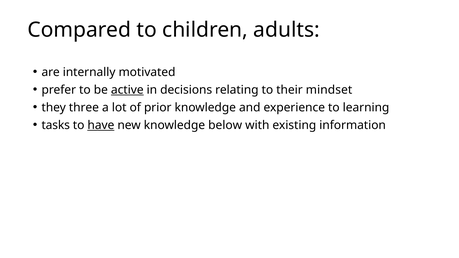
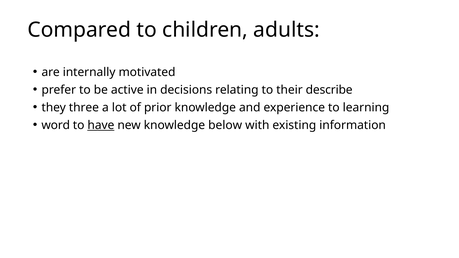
active underline: present -> none
mindset: mindset -> describe
tasks: tasks -> word
